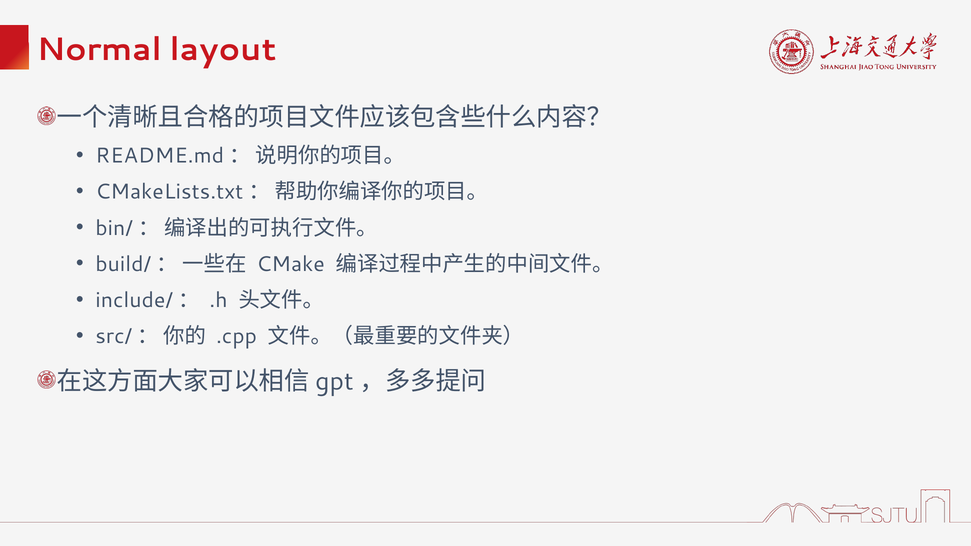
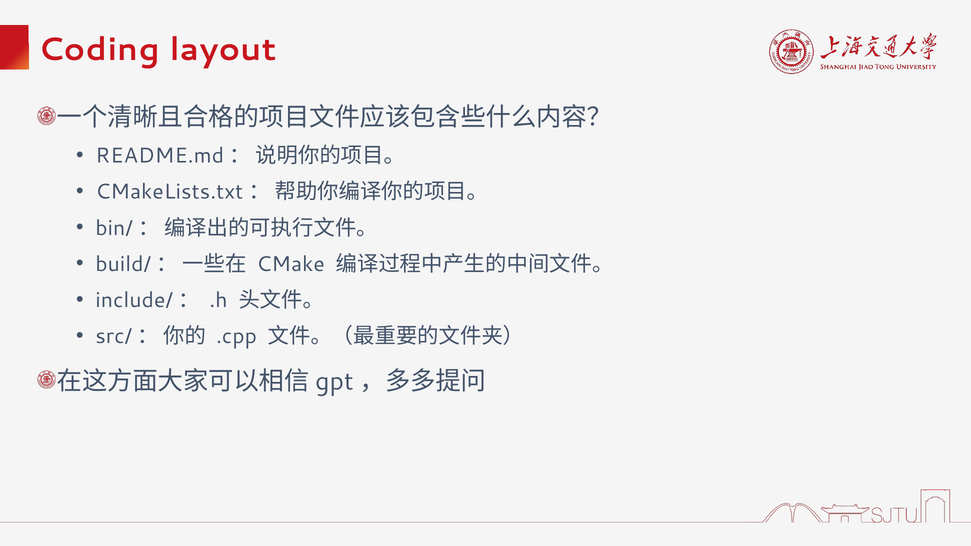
Normal: Normal -> Coding
